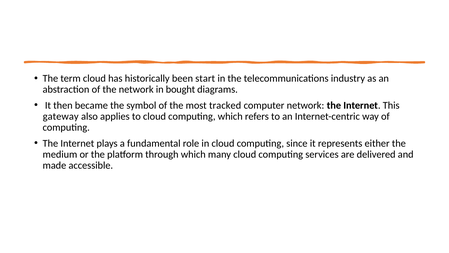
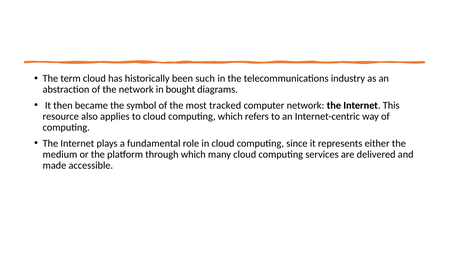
start: start -> such
gateway: gateway -> resource
